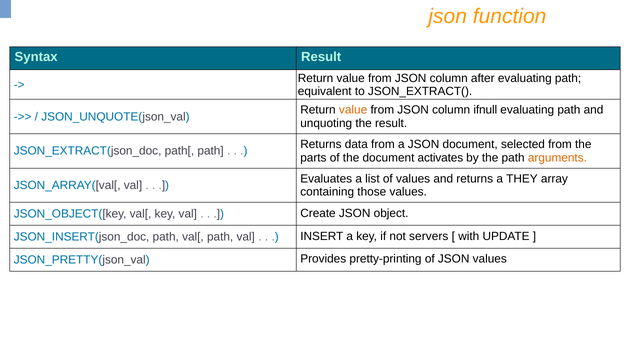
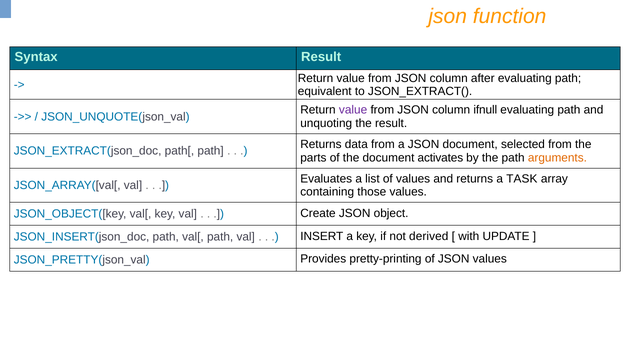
value at (353, 110) colour: orange -> purple
THEY: THEY -> TASK
servers: servers -> derived
